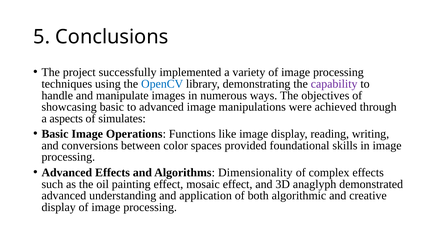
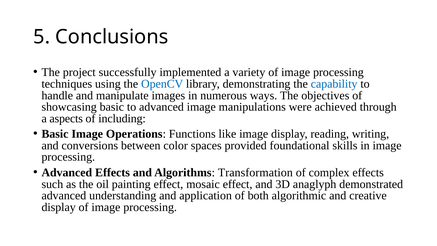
capability colour: purple -> blue
simulates: simulates -> including
Dimensionality: Dimensionality -> Transformation
